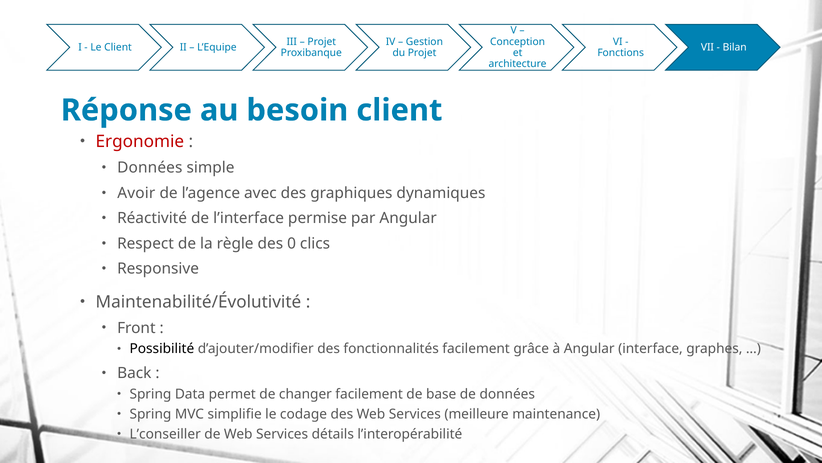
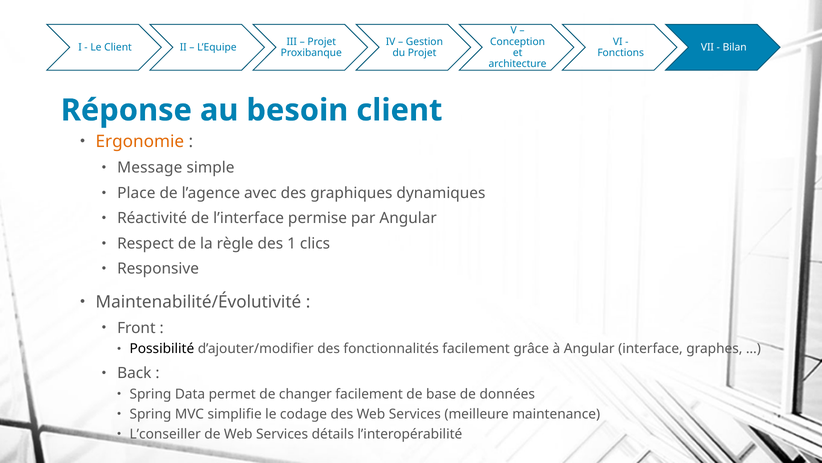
Ergonomie colour: red -> orange
Données at (150, 168): Données -> Message
Avoir: Avoir -> Place
0: 0 -> 1
